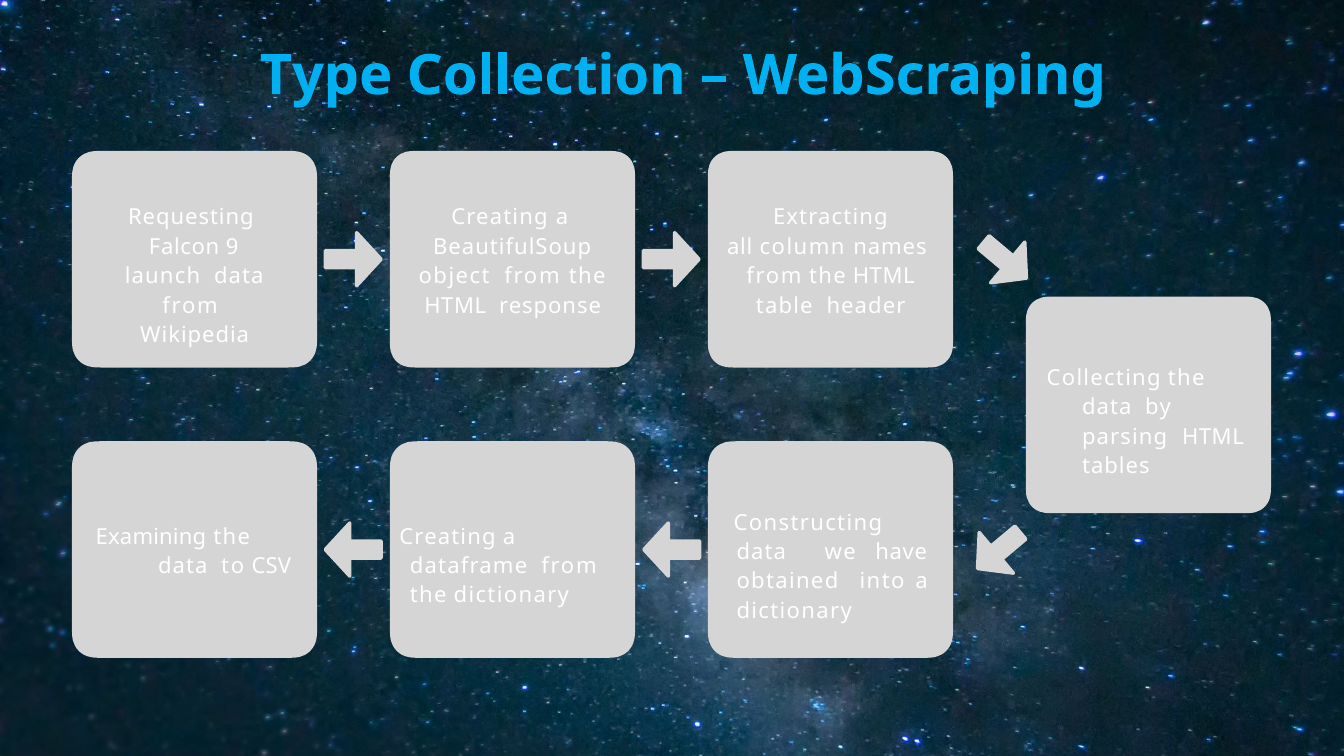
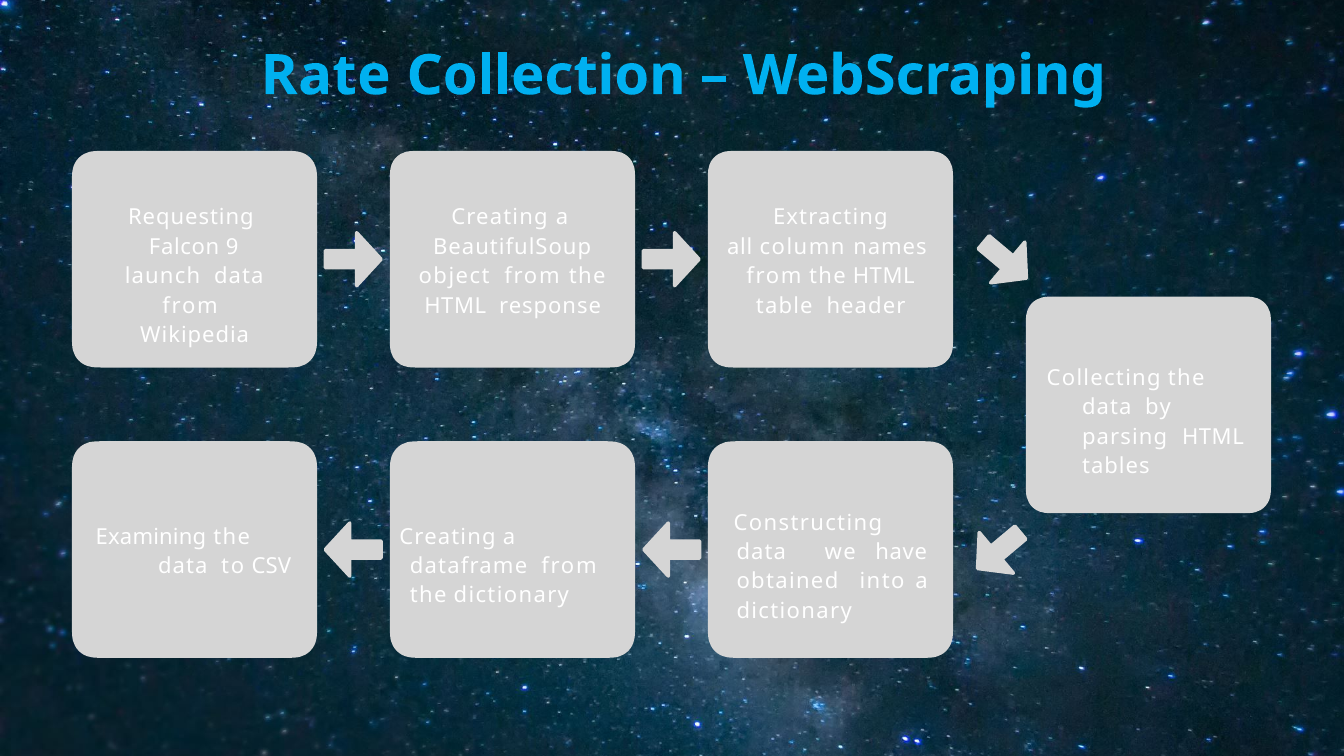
Type: Type -> Rate
